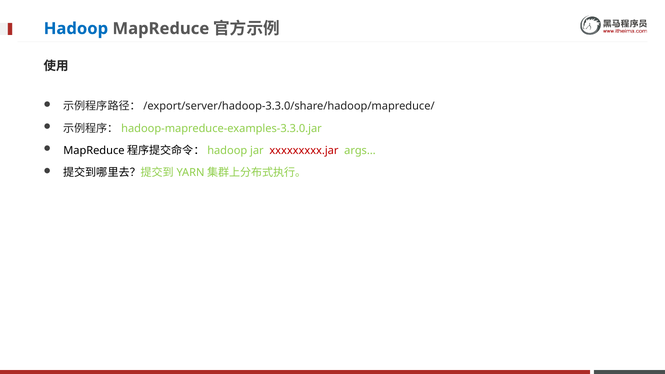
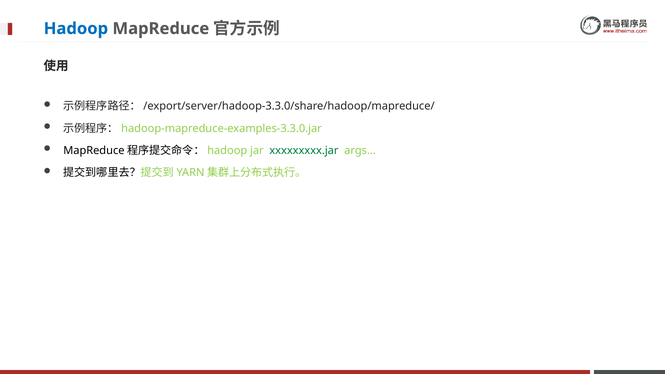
xxxxxxxxx.jar colour: red -> green
